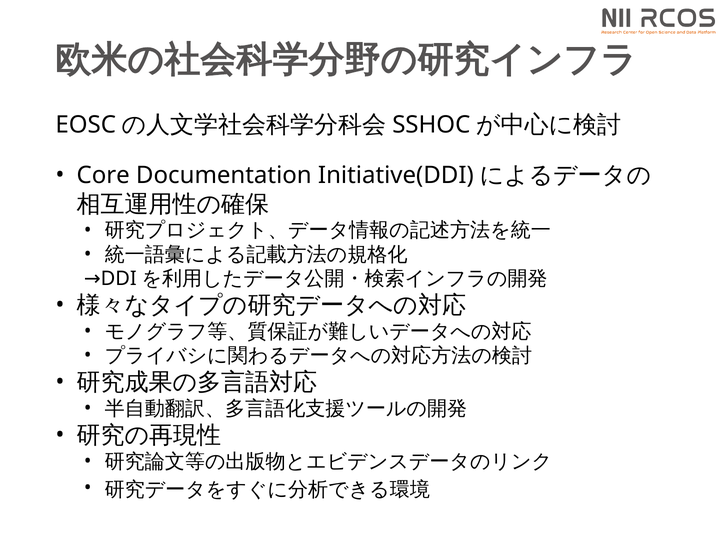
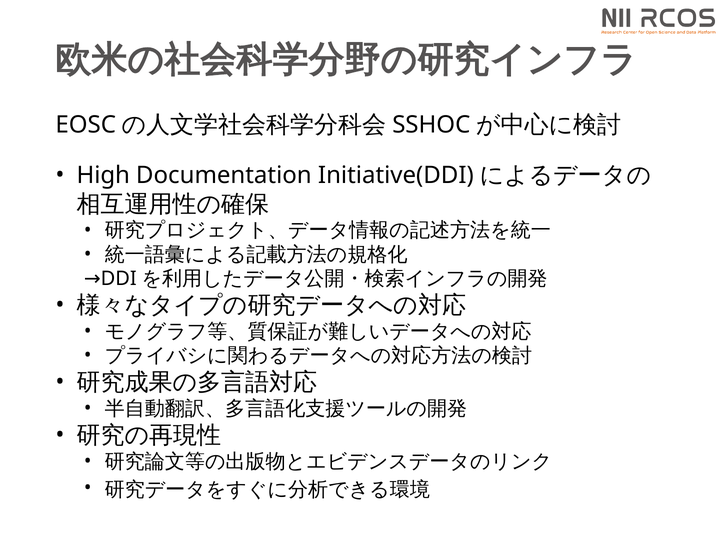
Core: Core -> High
